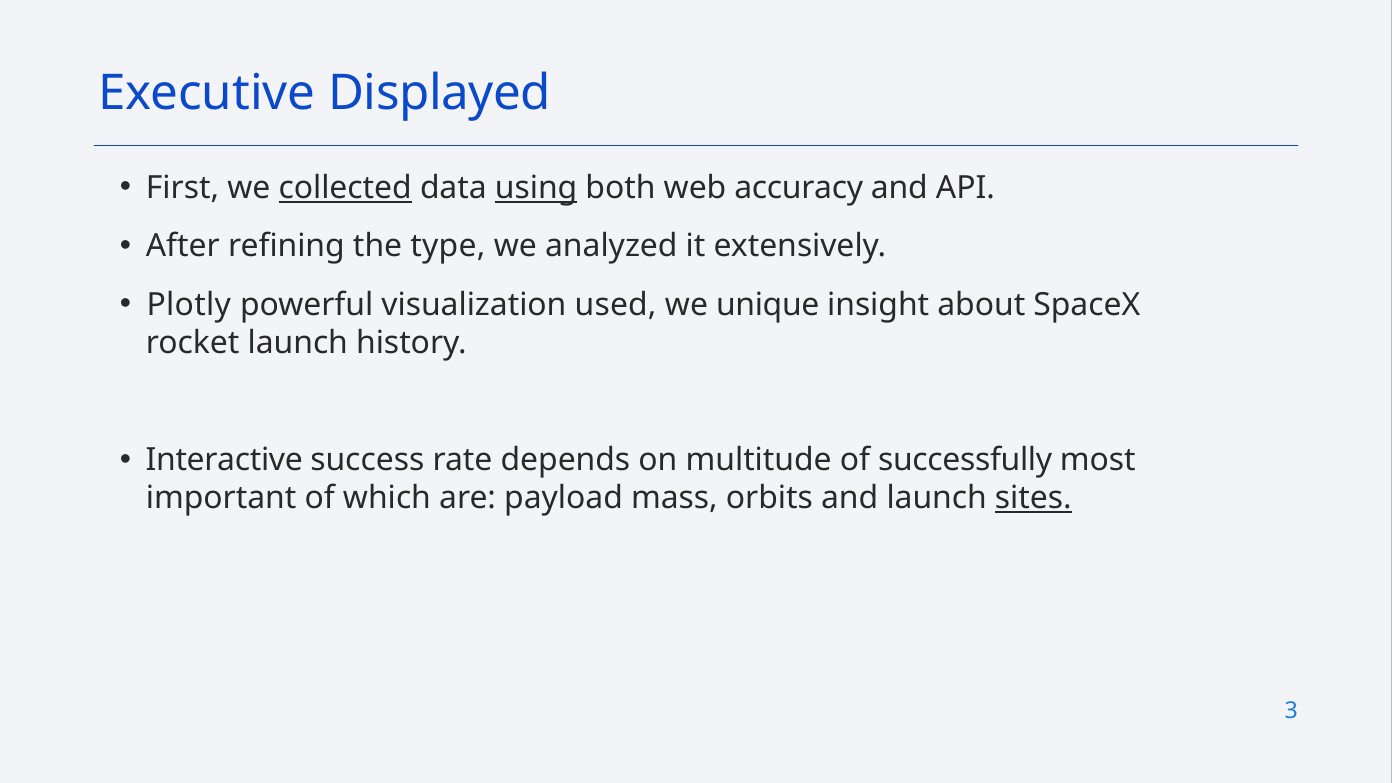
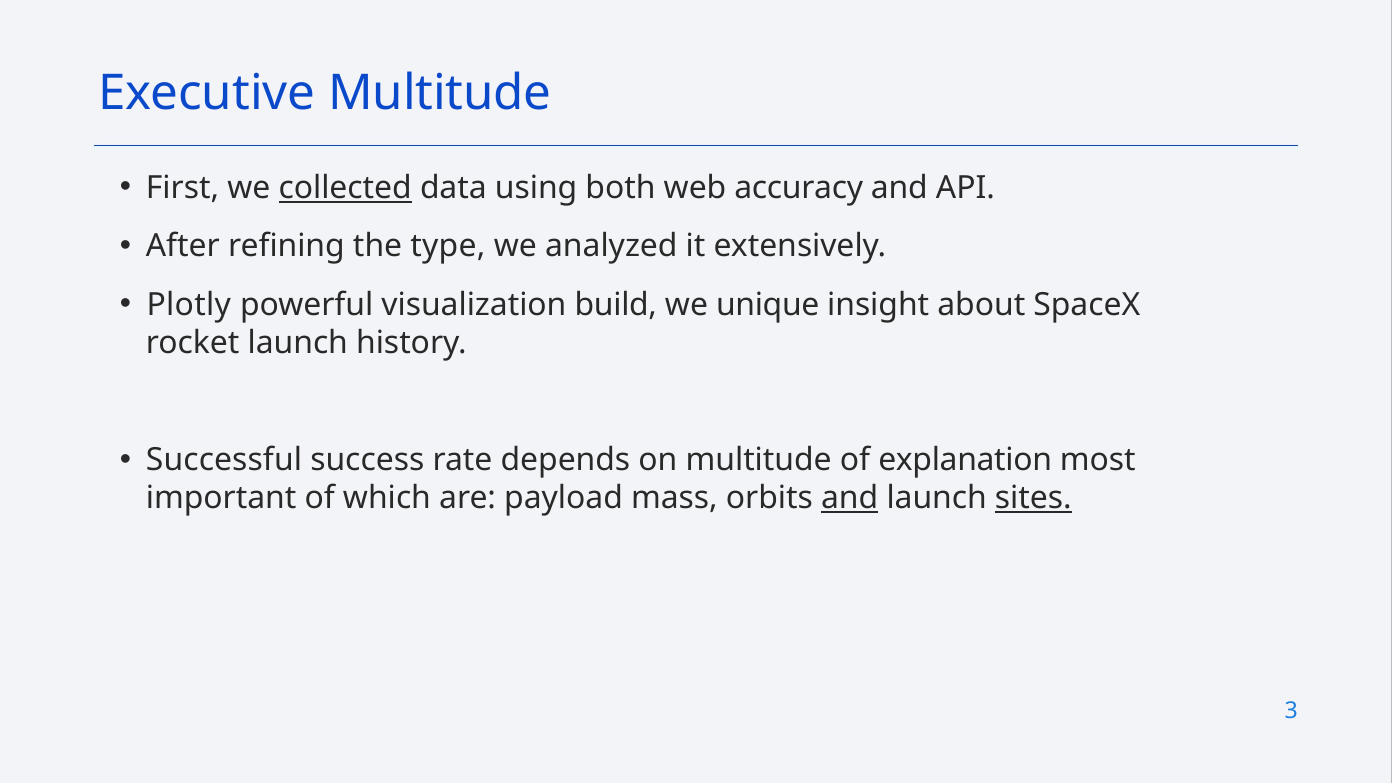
Executive Displayed: Displayed -> Multitude
using underline: present -> none
used: used -> build
Interactive: Interactive -> Successful
successfully: successfully -> explanation
and at (850, 498) underline: none -> present
